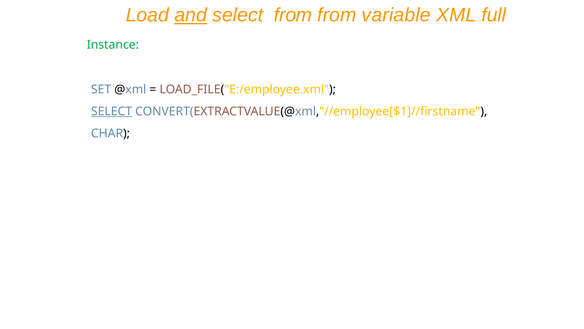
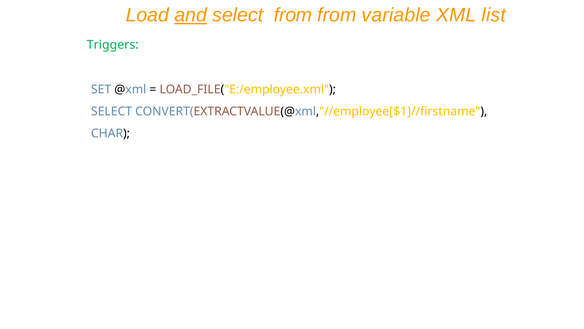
full: full -> list
Instance: Instance -> Triggers
SELECT at (112, 111) underline: present -> none
